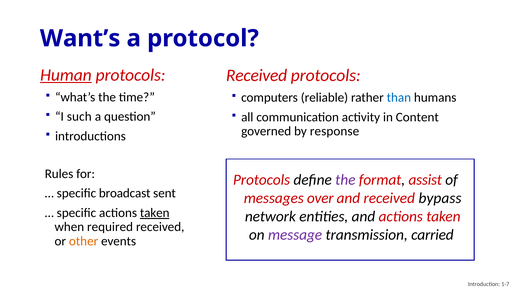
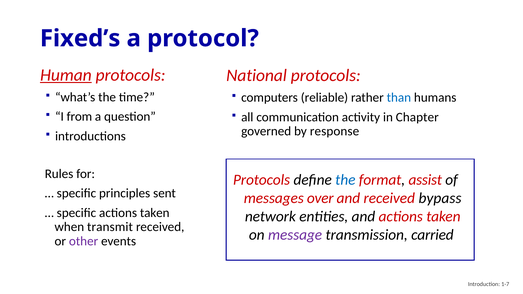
Want’s: Want’s -> Fixed’s
Received at (257, 76): Received -> National
such: such -> from
Content: Content -> Chapter
the at (345, 180) colour: purple -> blue
broadcast: broadcast -> principles
taken at (155, 213) underline: present -> none
required: required -> transmit
other colour: orange -> purple
